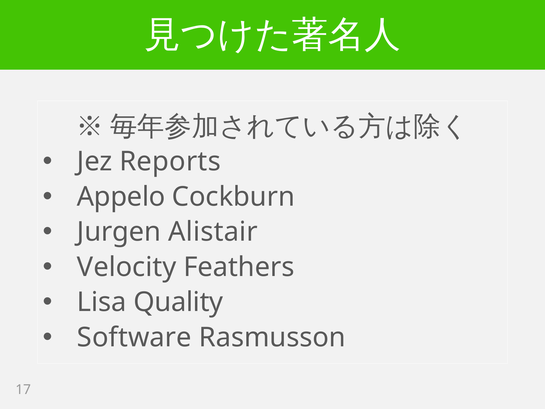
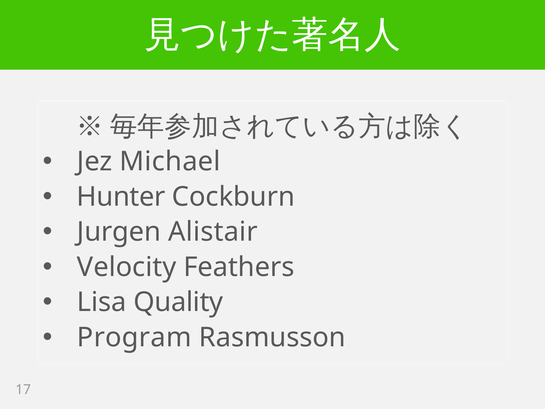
Reports: Reports -> Michael
Appelo: Appelo -> Hunter
Software: Software -> Program
